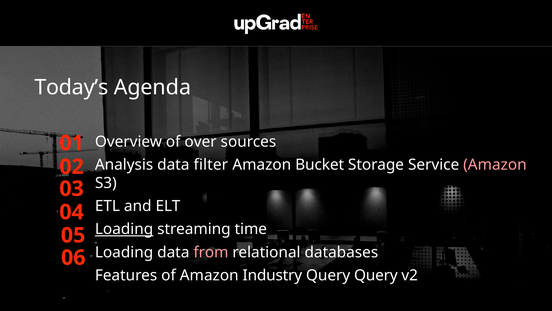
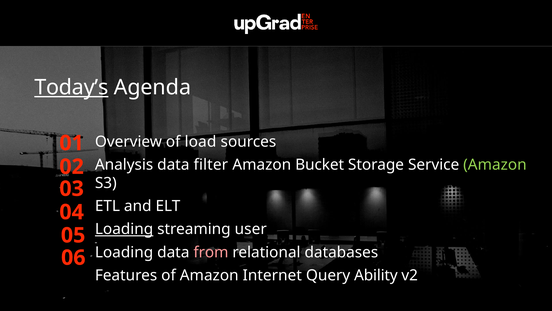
Today’s underline: none -> present
over: over -> load
Amazon at (495, 164) colour: pink -> light green
time: time -> user
Industry: Industry -> Internet
Query Query: Query -> Ability
